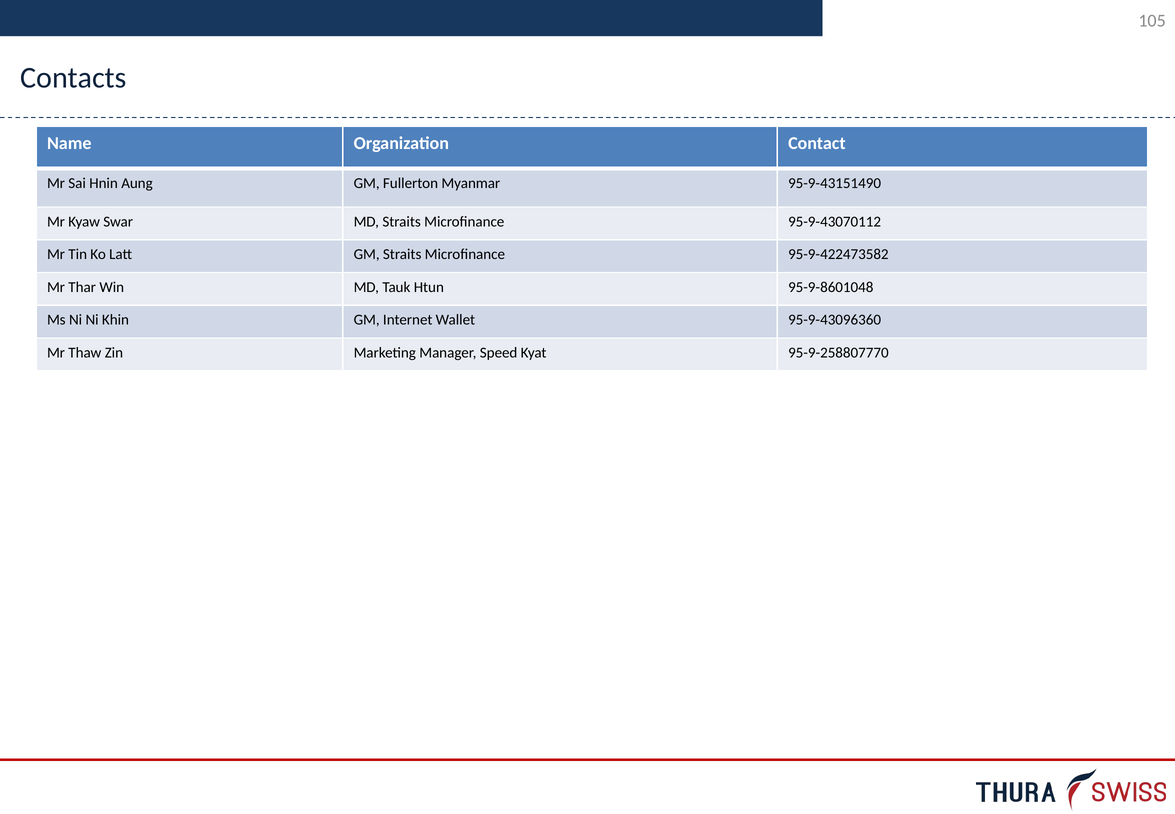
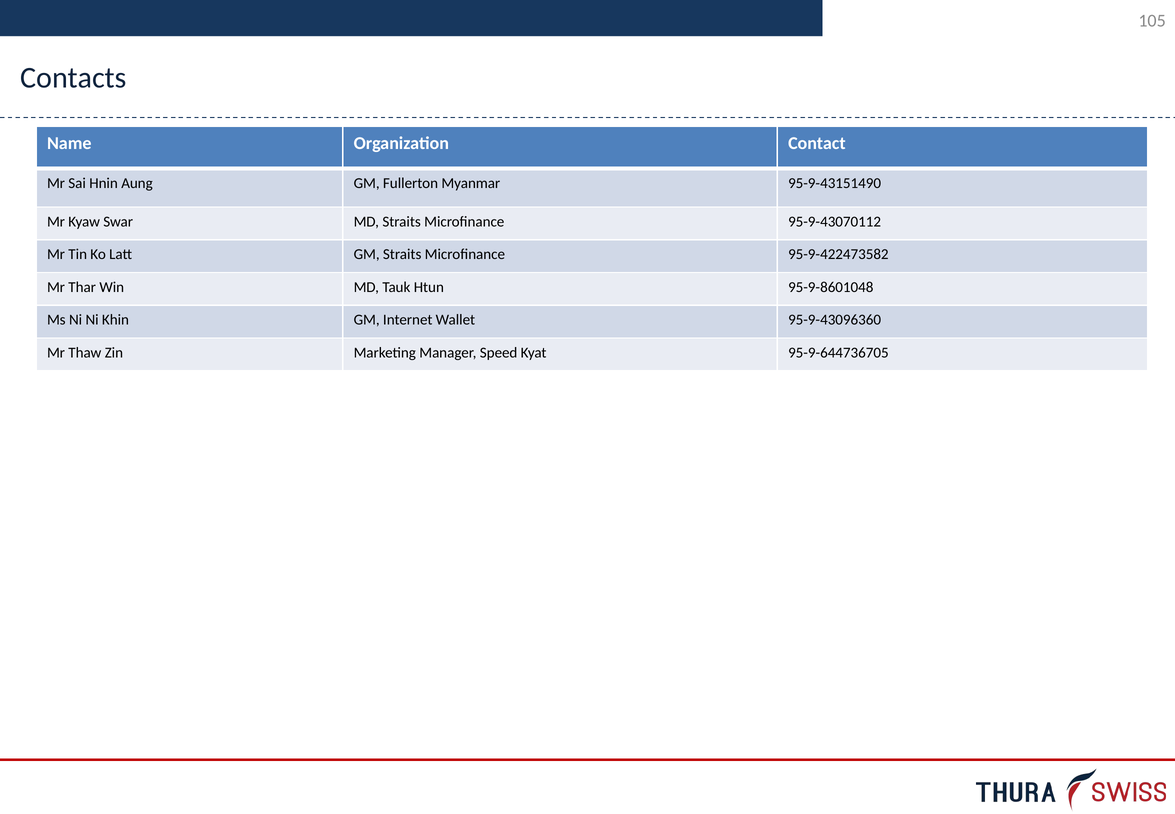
95-9-258807770: 95-9-258807770 -> 95-9-644736705
